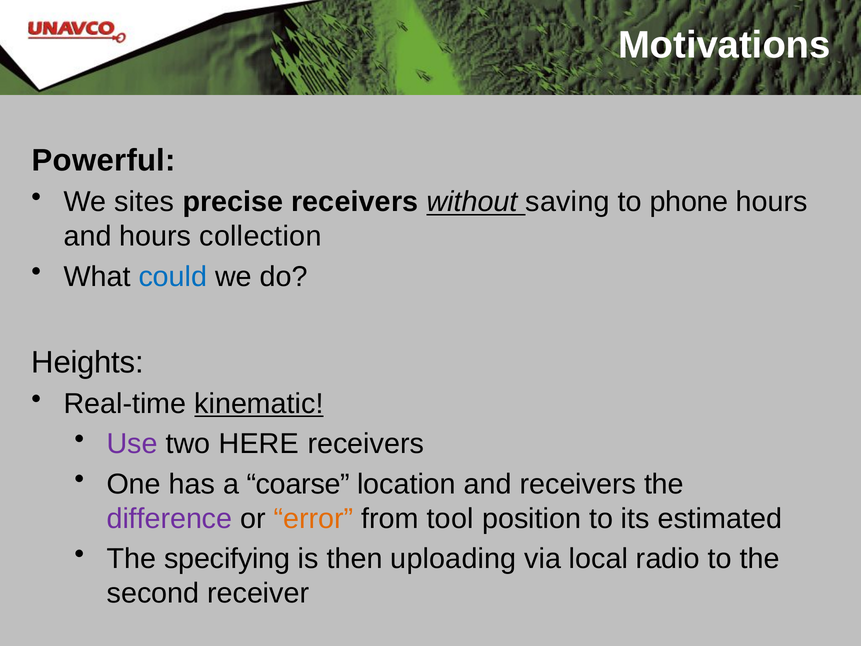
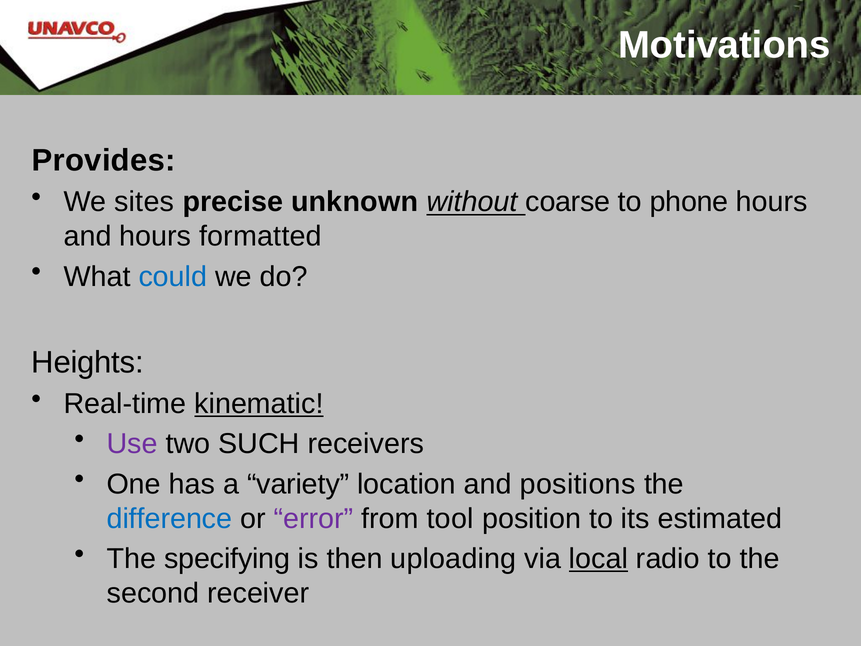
Powerful: Powerful -> Provides
precise receivers: receivers -> unknown
saving: saving -> coarse
collection: collection -> formatted
HERE: HERE -> SUCH
coarse: coarse -> variety
and receivers: receivers -> positions
difference colour: purple -> blue
error colour: orange -> purple
local underline: none -> present
